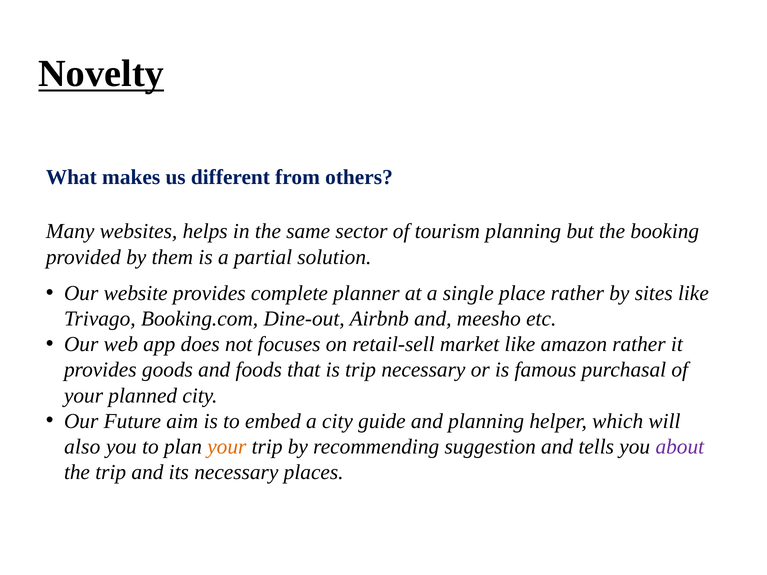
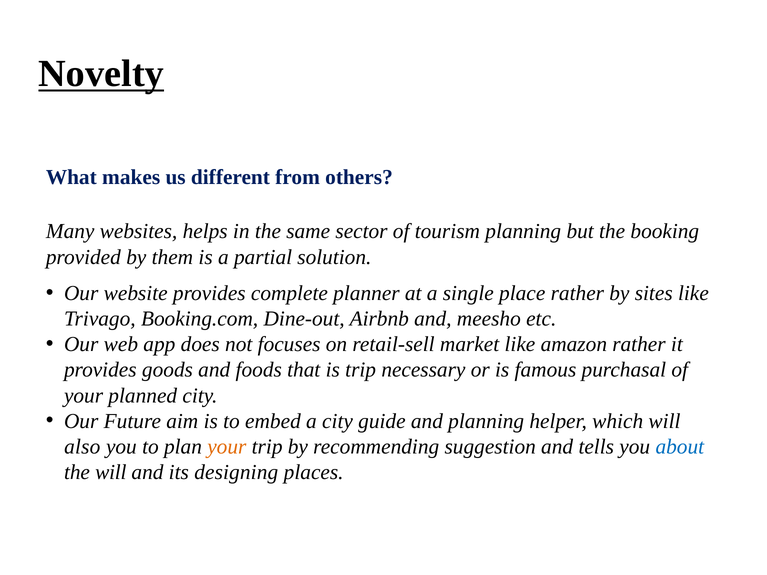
about colour: purple -> blue
the trip: trip -> will
its necessary: necessary -> designing
